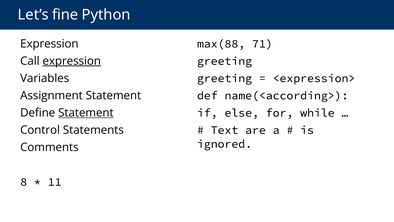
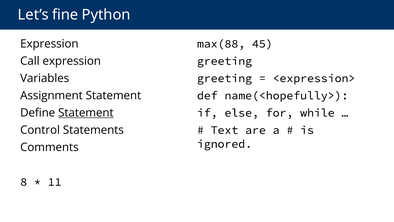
71: 71 -> 45
expression at (72, 61) underline: present -> none
name(<according>: name(<according> -> name(<hopefully>
